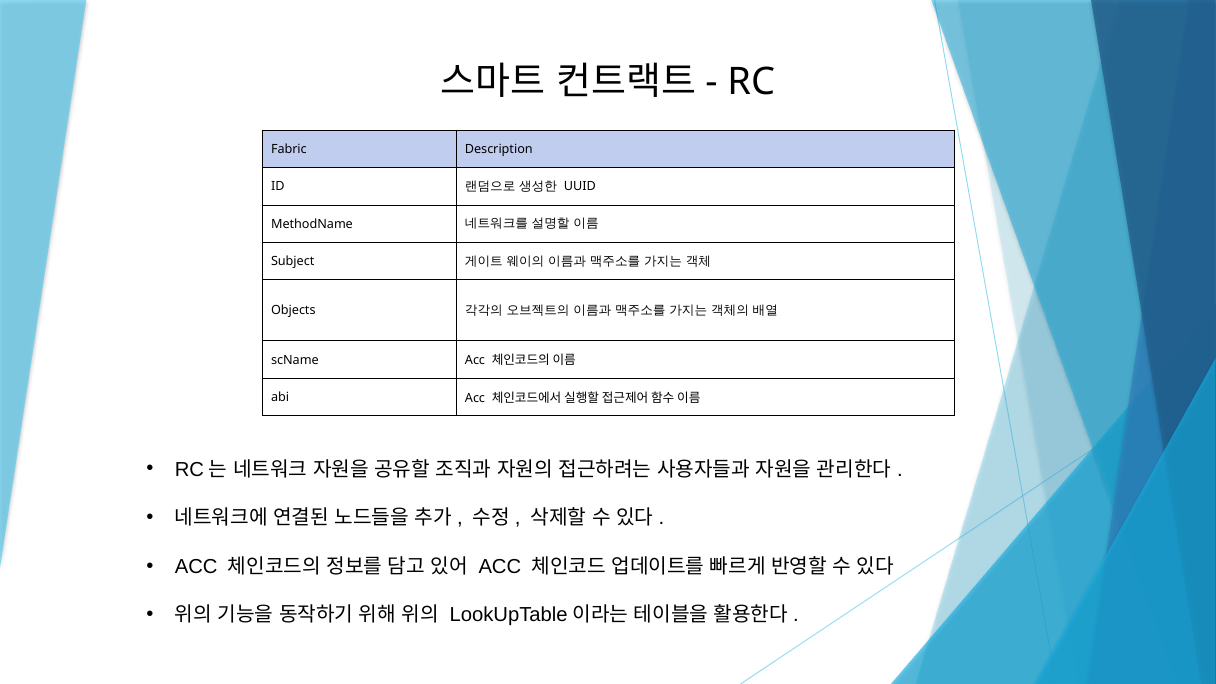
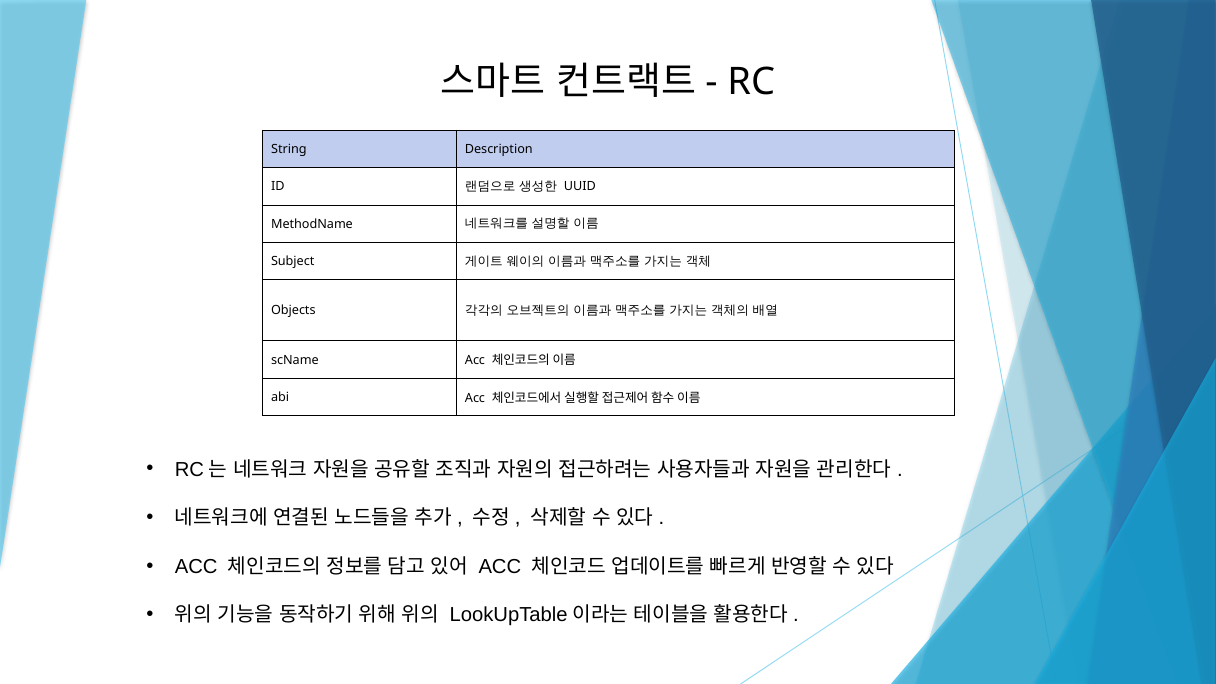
Fabric: Fabric -> String
